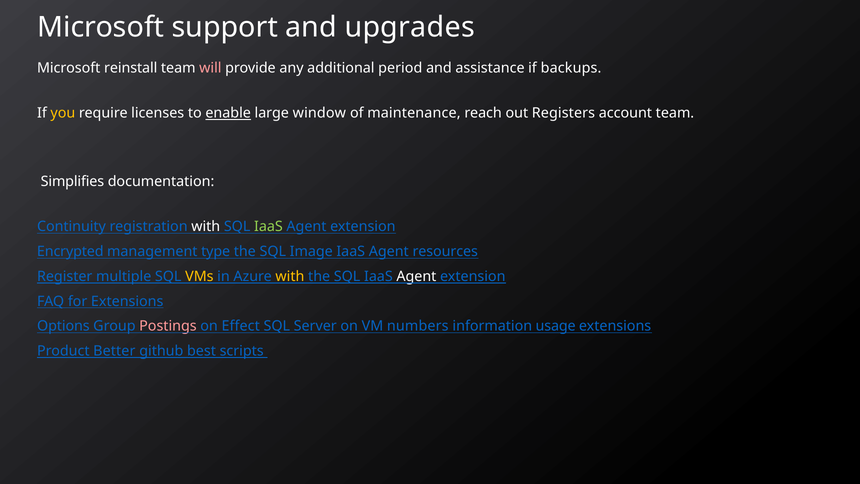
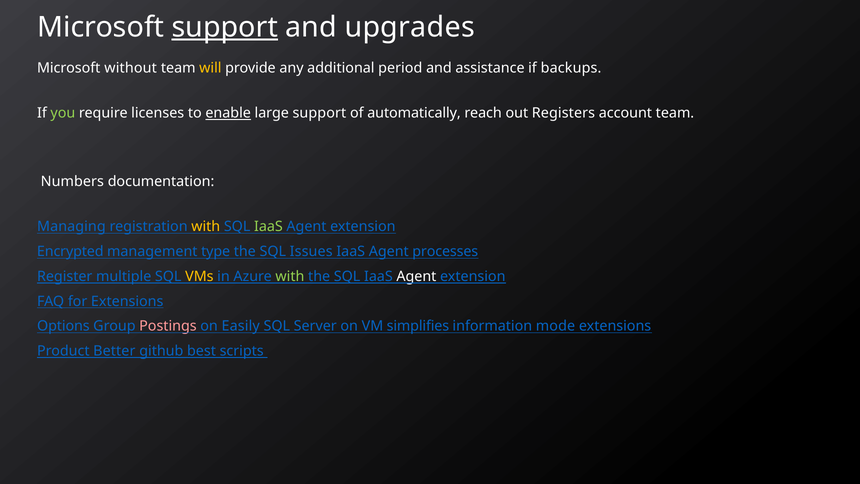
support at (225, 27) underline: none -> present
reinstall: reinstall -> without
will colour: pink -> yellow
you colour: yellow -> light green
large window: window -> support
maintenance: maintenance -> automatically
Simplifies: Simplifies -> Numbers
Continuity: Continuity -> Managing
with at (206, 227) colour: white -> yellow
Image: Image -> Issues
resources: resources -> processes
with at (290, 276) colour: yellow -> light green
Effect: Effect -> Easily
numbers: numbers -> simplifies
usage: usage -> mode
